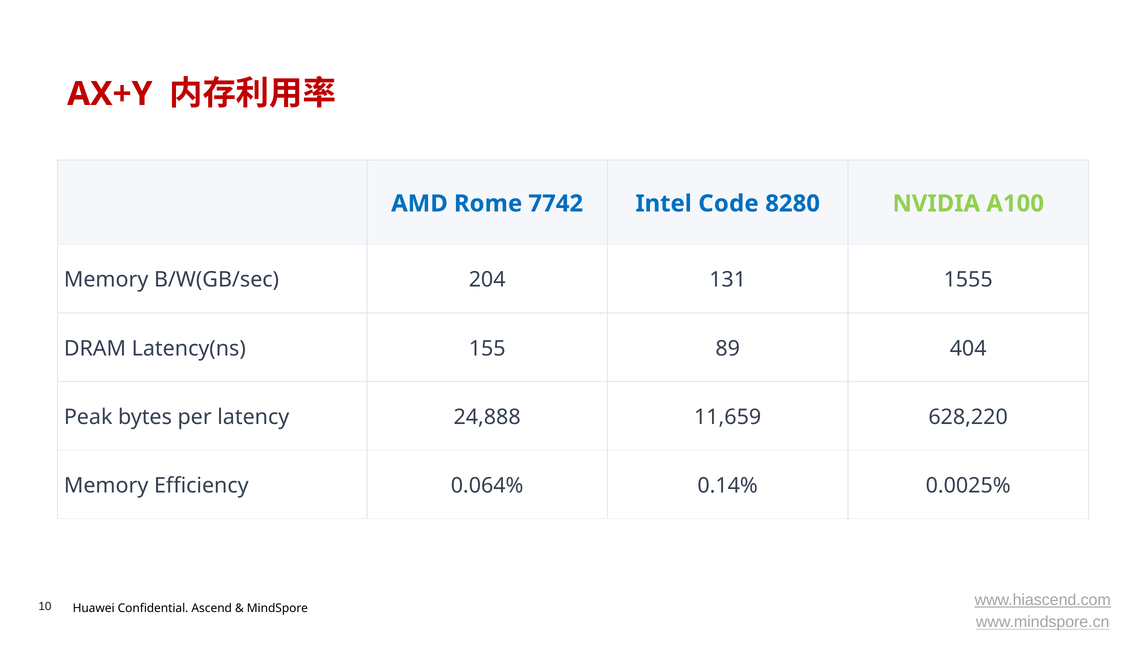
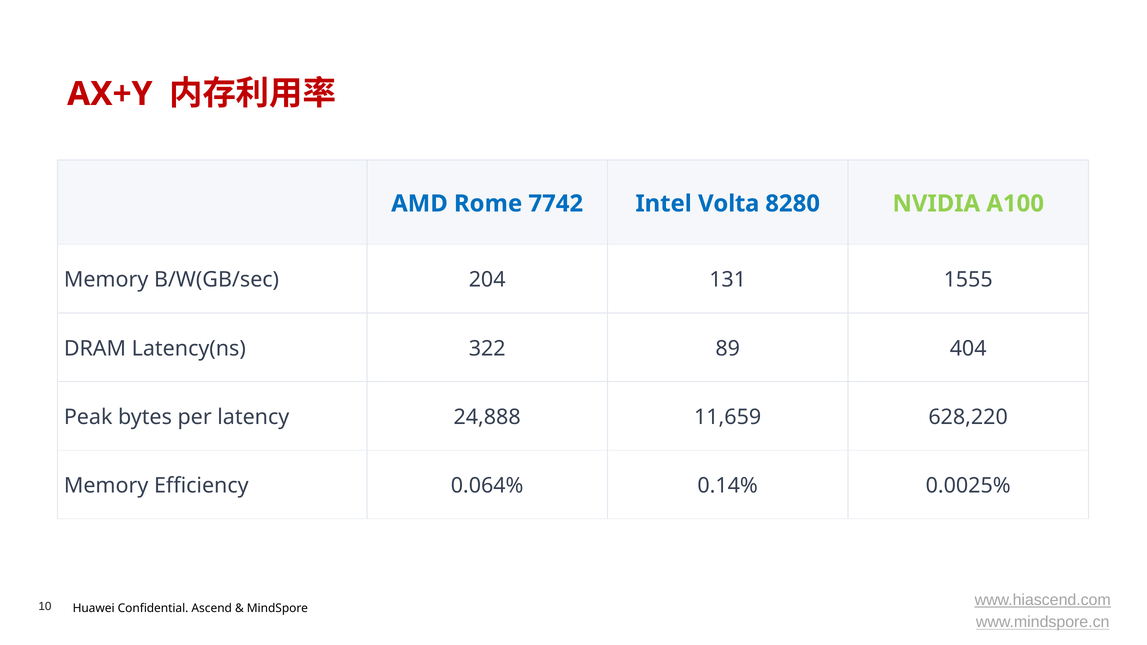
Code: Code -> Volta
155: 155 -> 322
